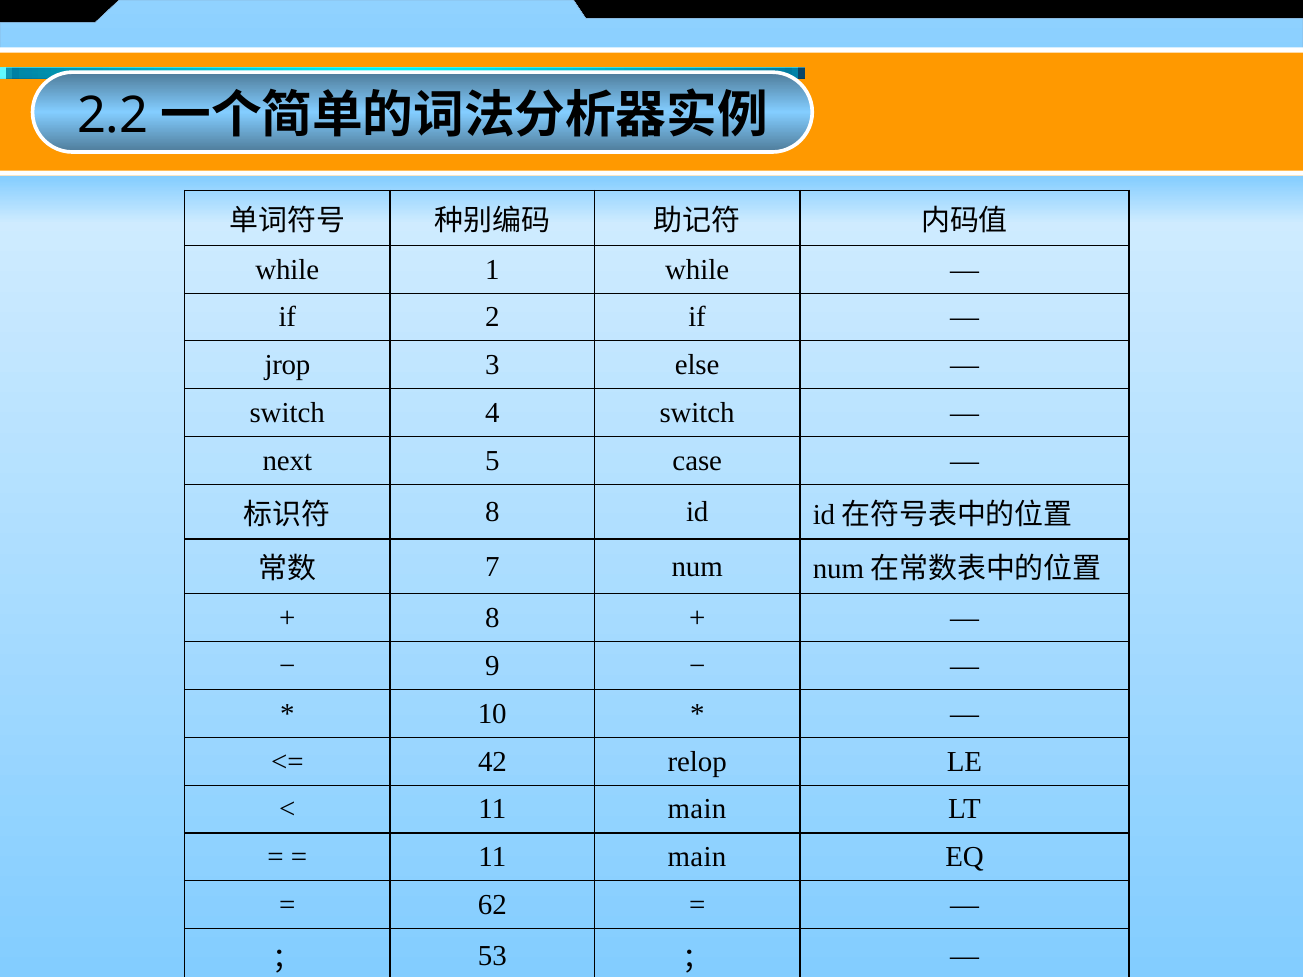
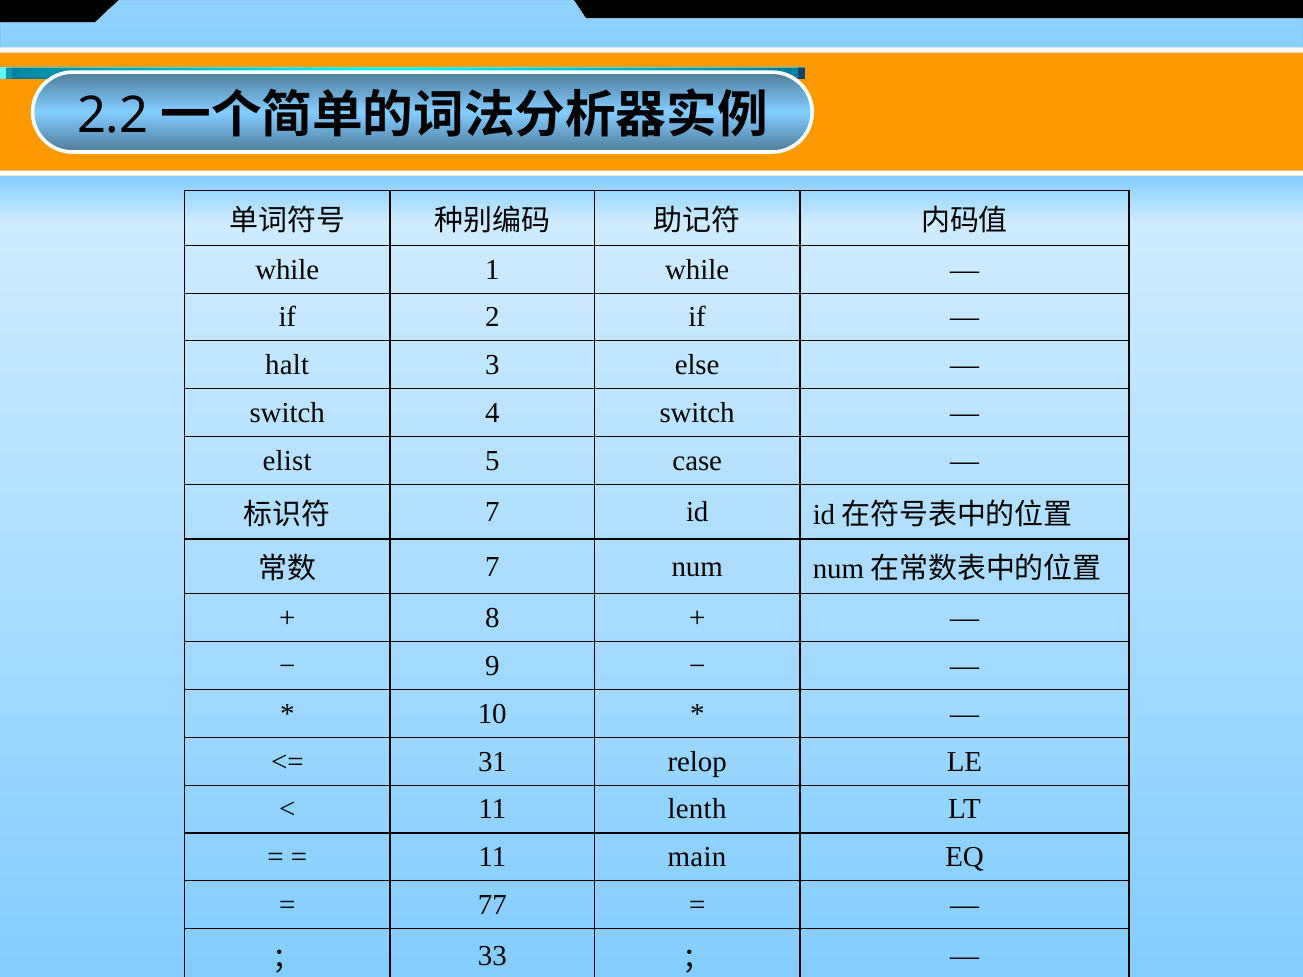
jrop: jrop -> halt
next: next -> elist
8 at (492, 512): 8 -> 7
42: 42 -> 31
main at (697, 810): main -> lenth
62: 62 -> 77
53: 53 -> 33
